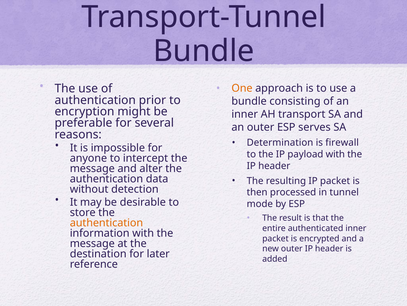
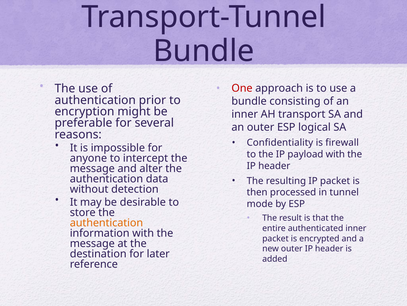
One colour: orange -> red
serves: serves -> logical
Determination: Determination -> Confidentiality
